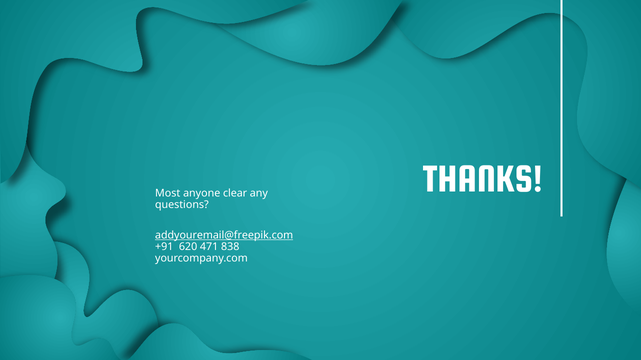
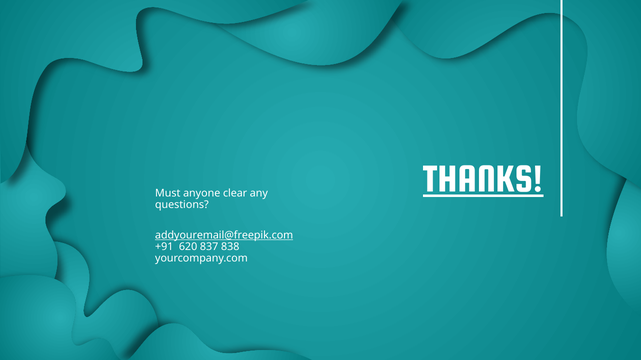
THANKS underline: none -> present
Most: Most -> Must
471: 471 -> 837
